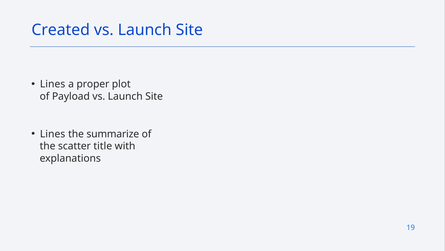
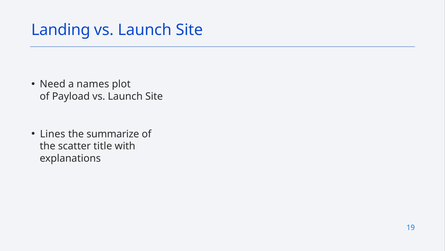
Created: Created -> Landing
Lines at (53, 84): Lines -> Need
proper: proper -> names
